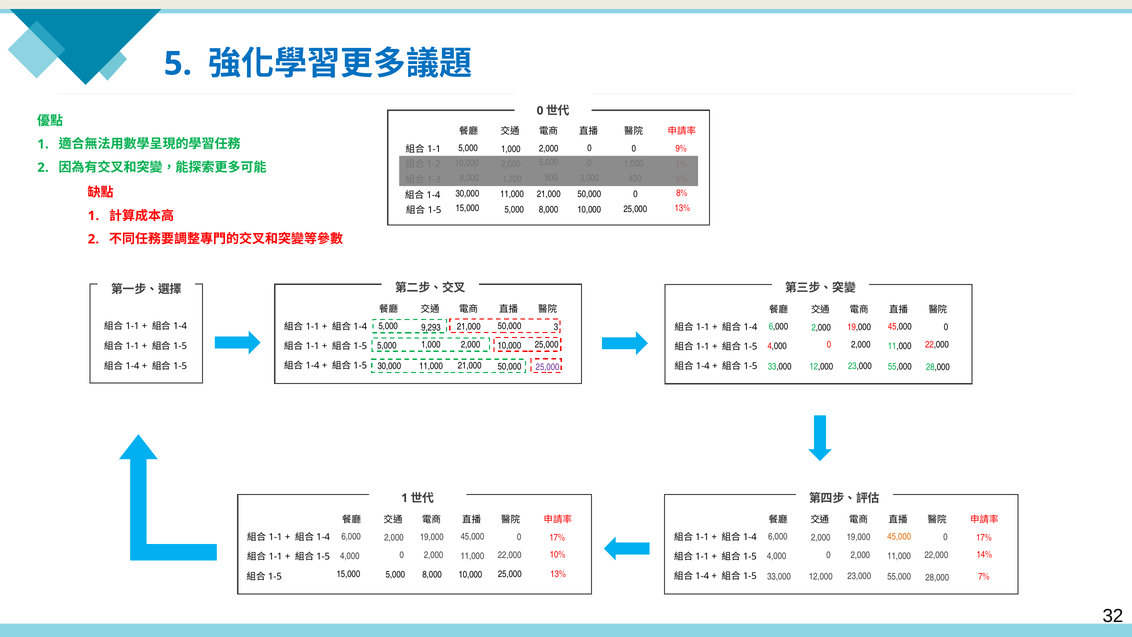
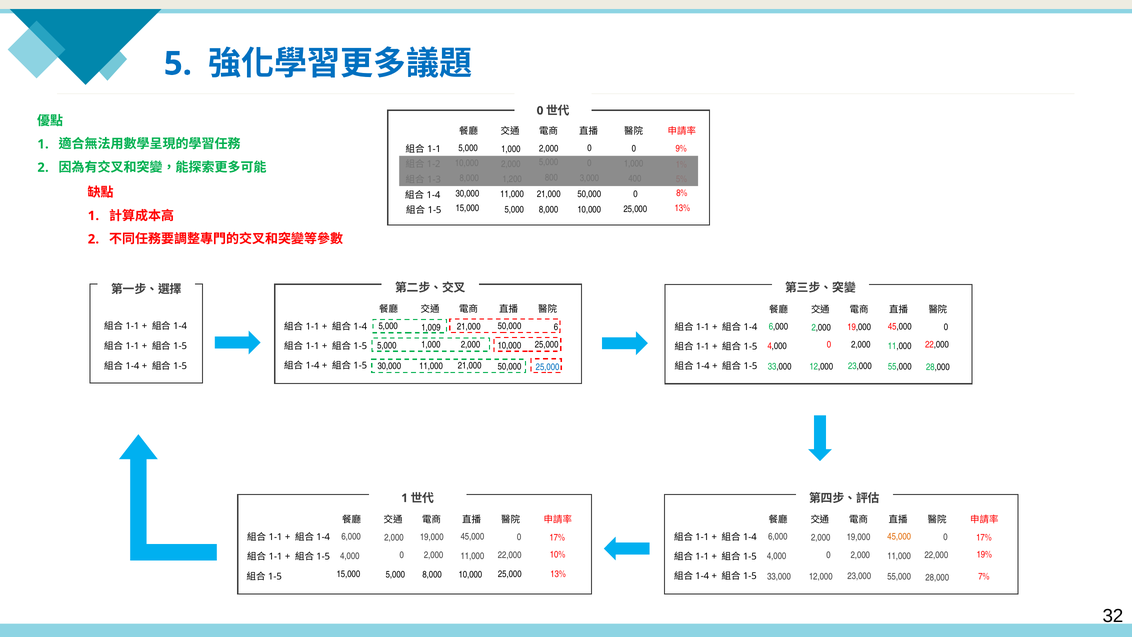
9,293: 9,293 -> 1,009
3: 3 -> 6
25,000 at (548, 367) colour: purple -> blue
14%: 14% -> 19%
